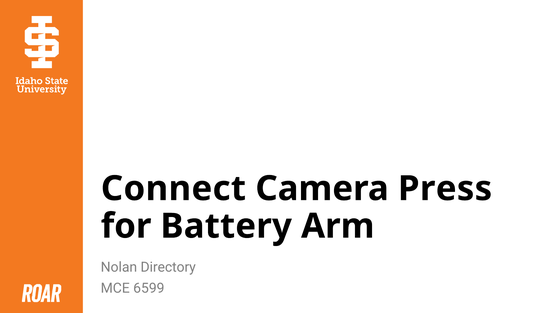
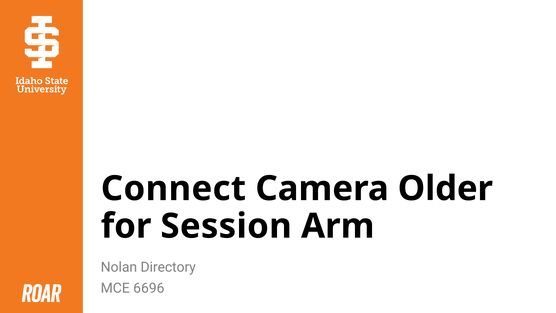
Press: Press -> Older
Battery: Battery -> Session
6599: 6599 -> 6696
